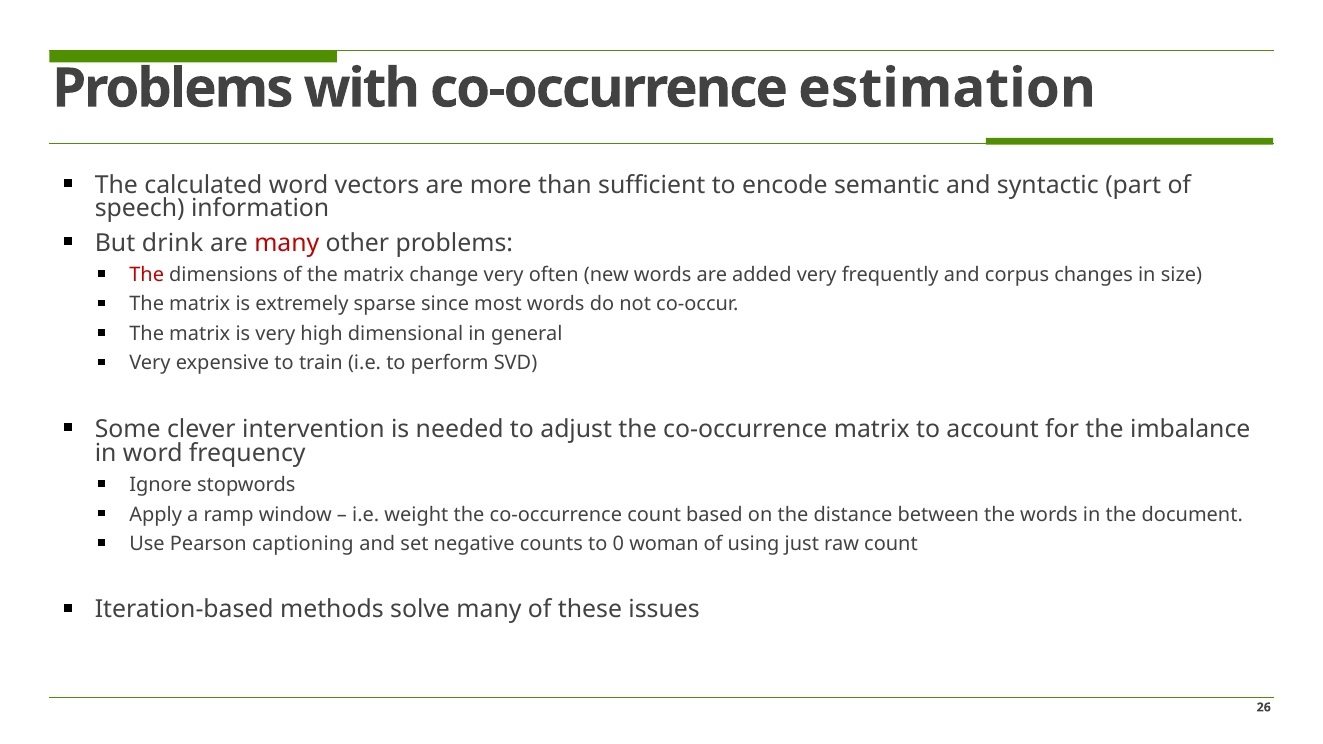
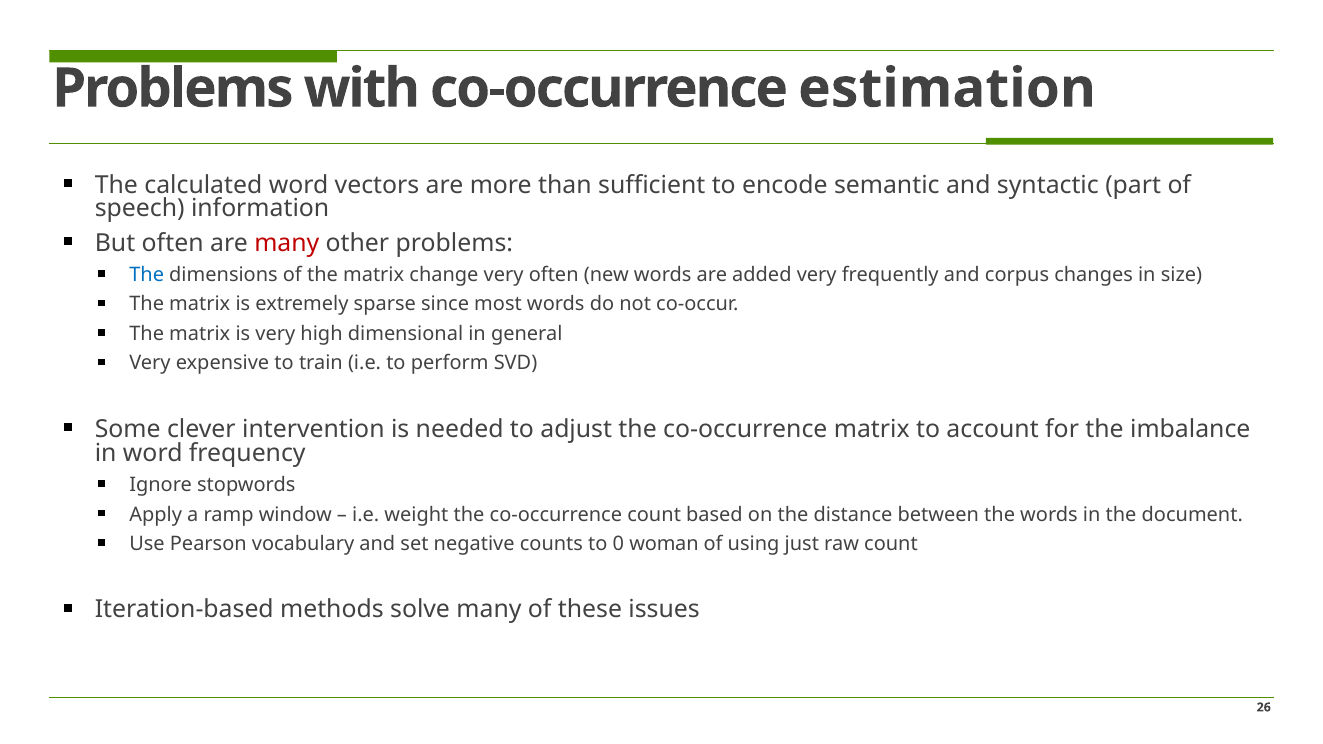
But drink: drink -> often
The at (147, 275) colour: red -> blue
captioning: captioning -> vocabulary
